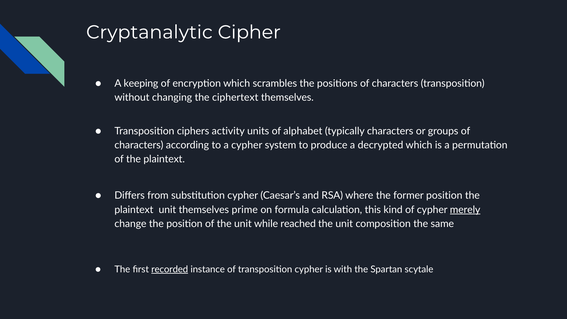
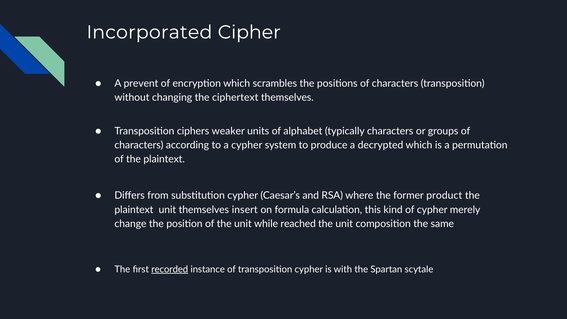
Cryptanalytic: Cryptanalytic -> Incorporated
keeping: keeping -> prevent
activity: activity -> weaker
former position: position -> product
prime: prime -> insert
merely underline: present -> none
